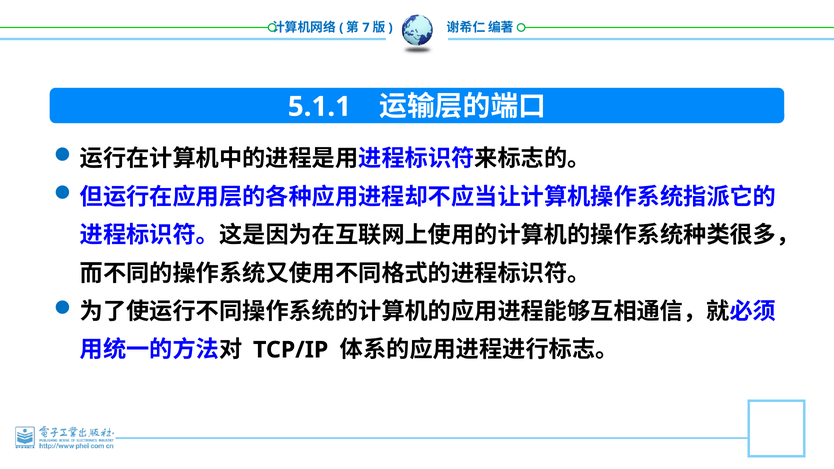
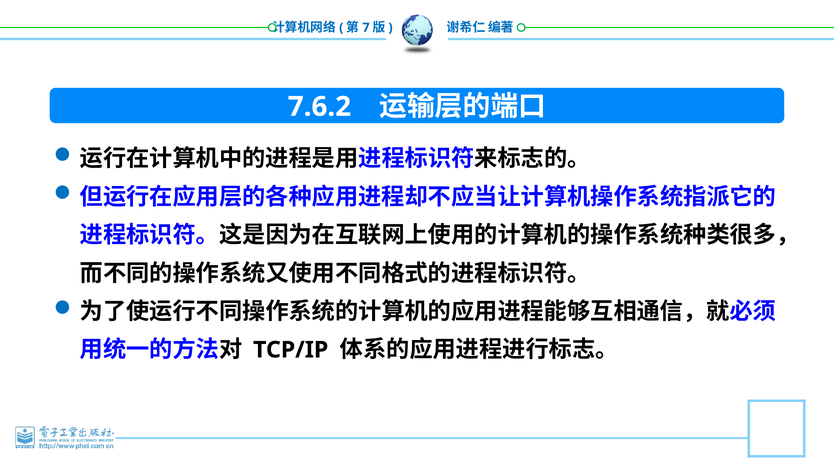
5.1.1: 5.1.1 -> 7.6.2
